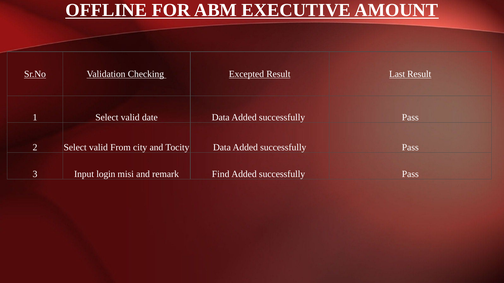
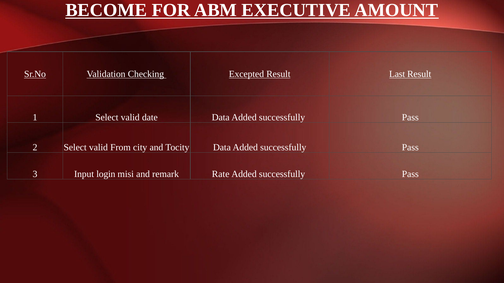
OFFLINE: OFFLINE -> BECOME
Find: Find -> Rate
